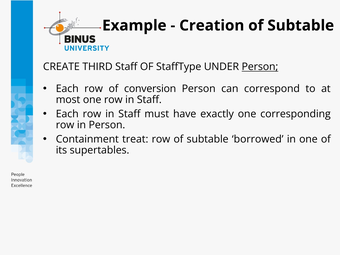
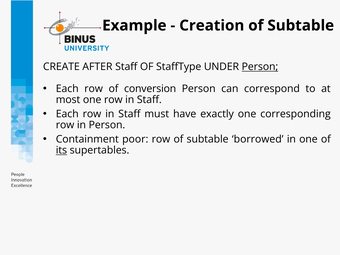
THIRD: THIRD -> AFTER
treat: treat -> poor
its underline: none -> present
